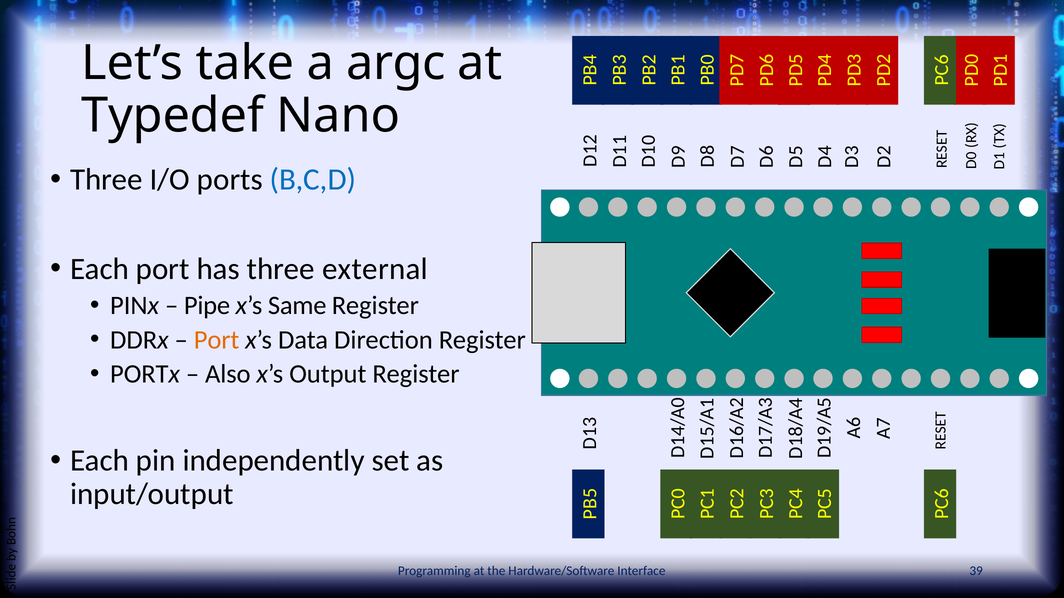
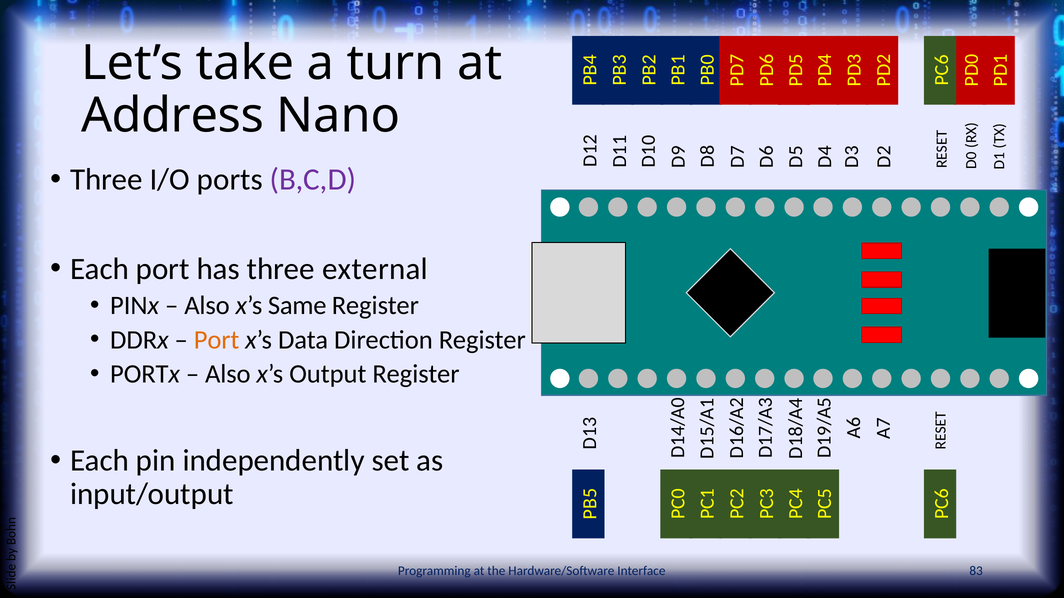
argc: argc -> turn
Typedef: Typedef -> Address
B,C,D colour: blue -> purple
Pipe at (207, 306): Pipe -> Also
39: 39 -> 83
